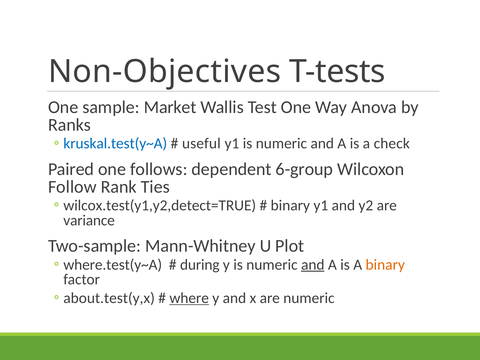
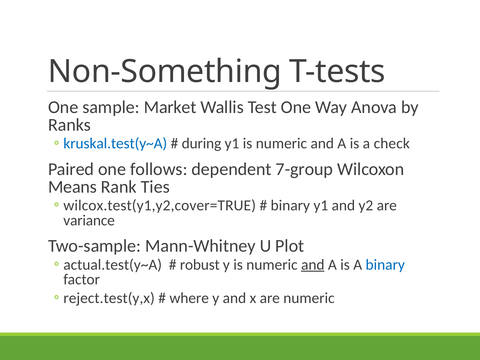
Non-Objectives: Non-Objectives -> Non-Something
useful: useful -> during
6-group: 6-group -> 7-group
Follow: Follow -> Means
wilcox.test(y1,y2,detect=TRUE: wilcox.test(y1,y2,detect=TRUE -> wilcox.test(y1,y2,cover=TRUE
where.test(y~A: where.test(y~A -> actual.test(y~A
during: during -> robust
binary at (385, 265) colour: orange -> blue
about.test(y,x: about.test(y,x -> reject.test(y,x
where underline: present -> none
